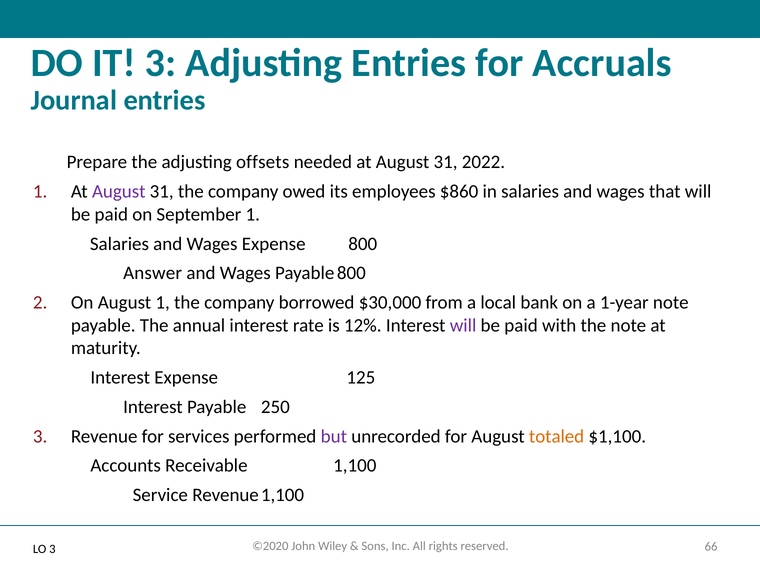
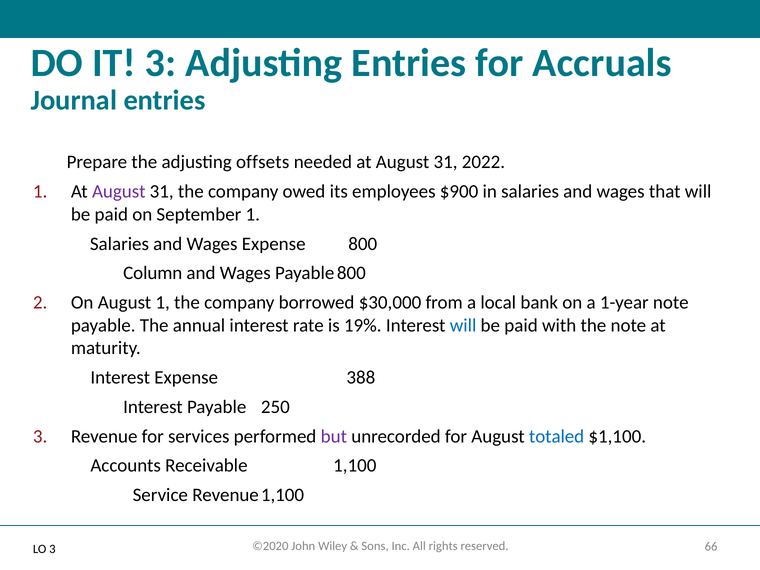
$860: $860 -> $900
Answer: Answer -> Column
12%: 12% -> 19%
will at (463, 325) colour: purple -> blue
125: 125 -> 388
totaled colour: orange -> blue
